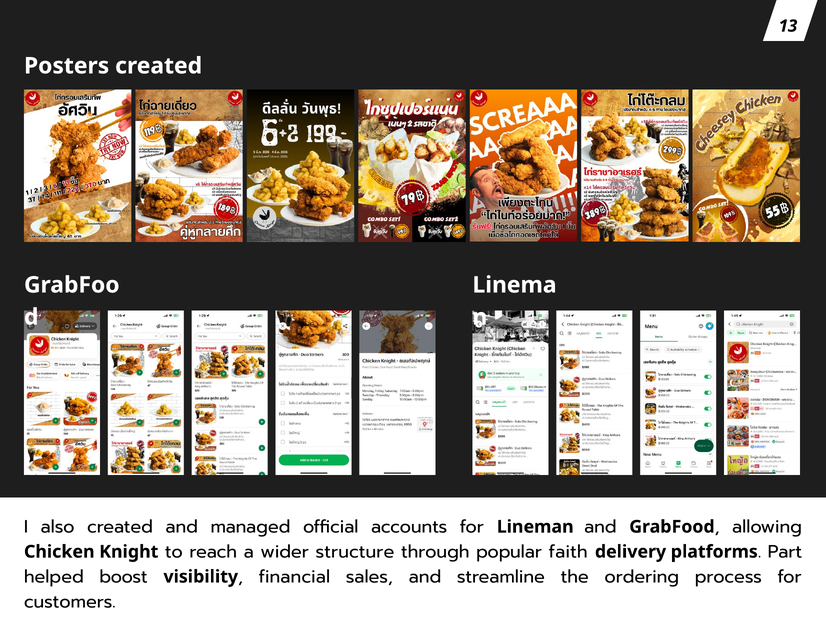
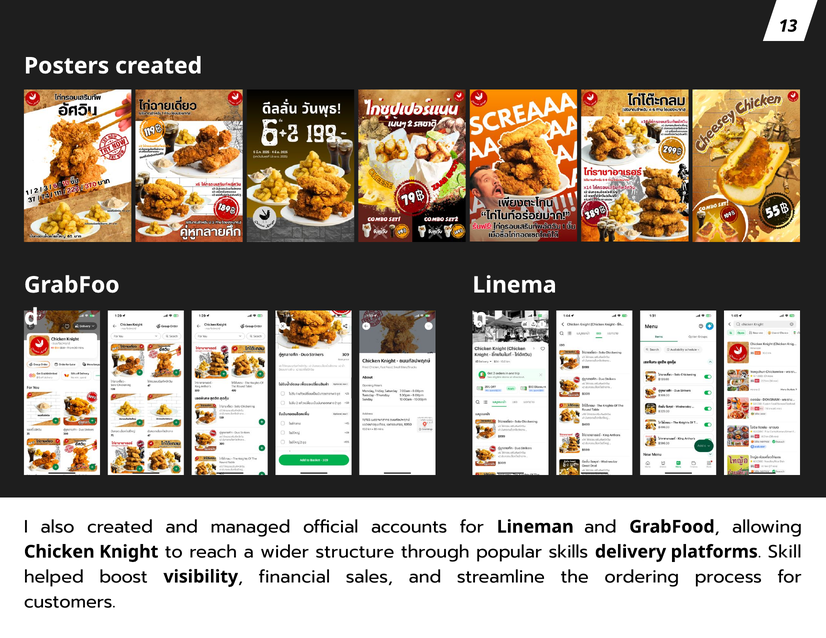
faith: faith -> skills
Part: Part -> Skill
